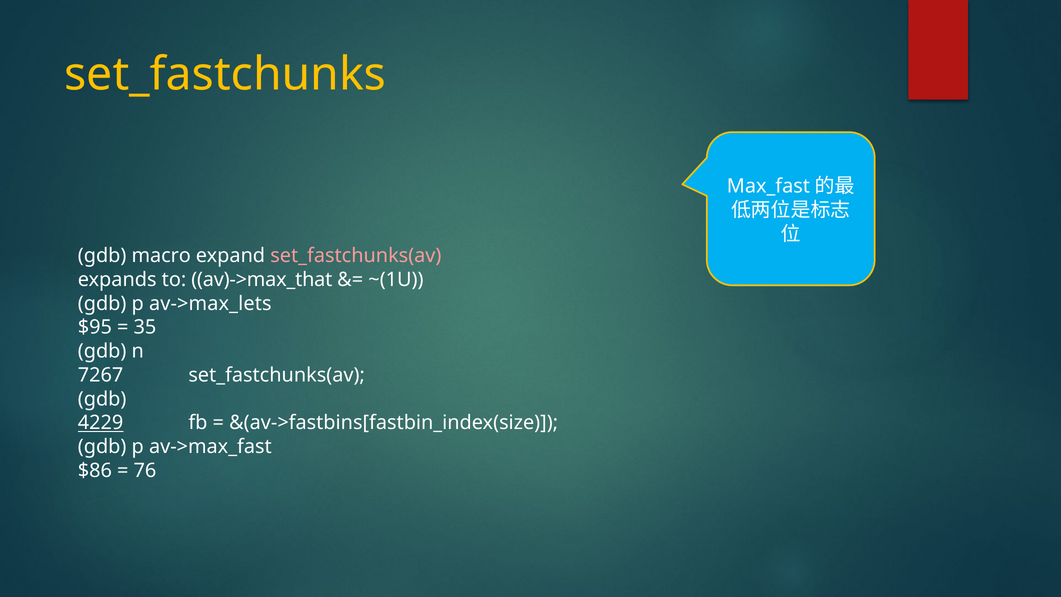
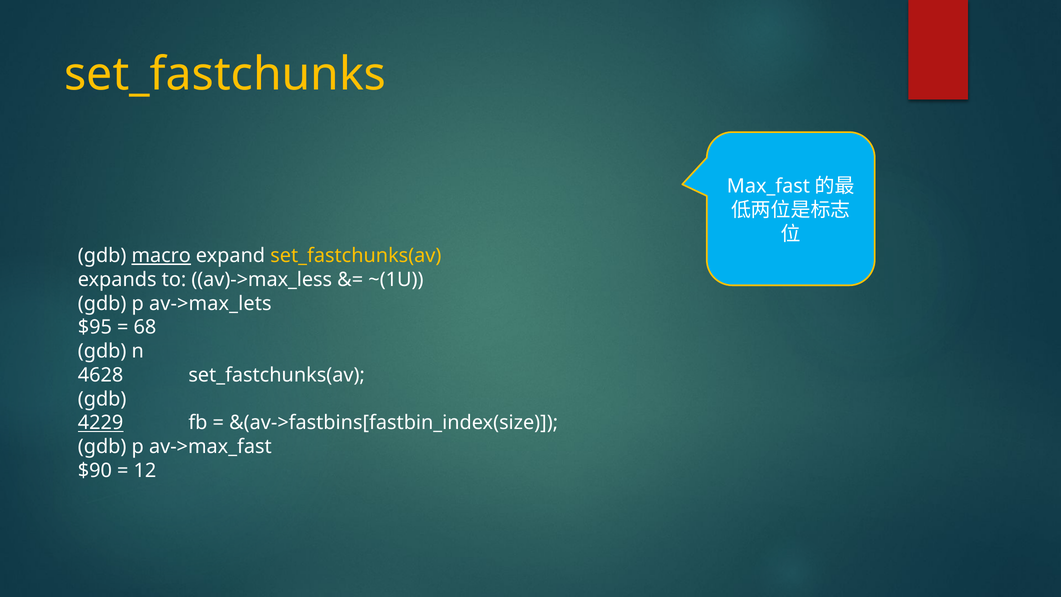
macro underline: none -> present
set_fastchunks(av at (356, 256) colour: pink -> yellow
av)->max_that: av)->max_that -> av)->max_less
35: 35 -> 68
7267: 7267 -> 4628
$86: $86 -> $90
76: 76 -> 12
